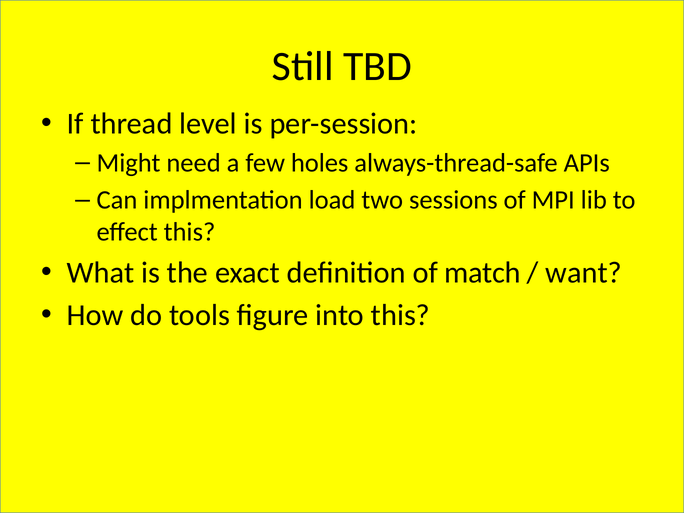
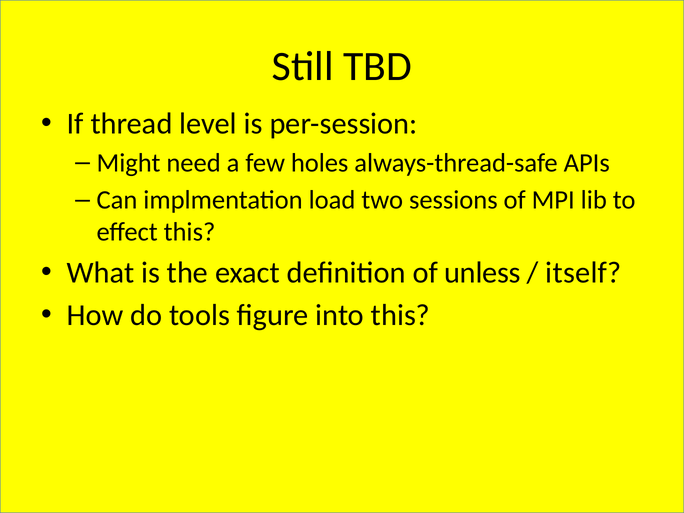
match: match -> unless
want: want -> itself
